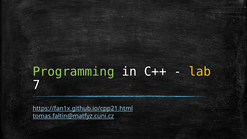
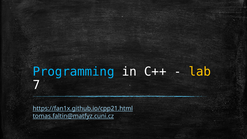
Programming colour: light green -> light blue
